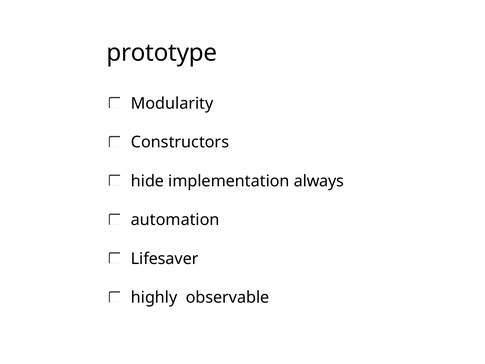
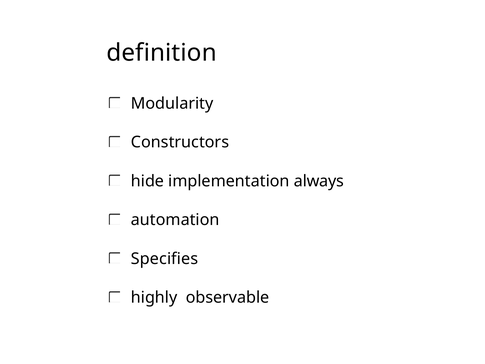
prototype: prototype -> definition
Lifesaver: Lifesaver -> Specifies
